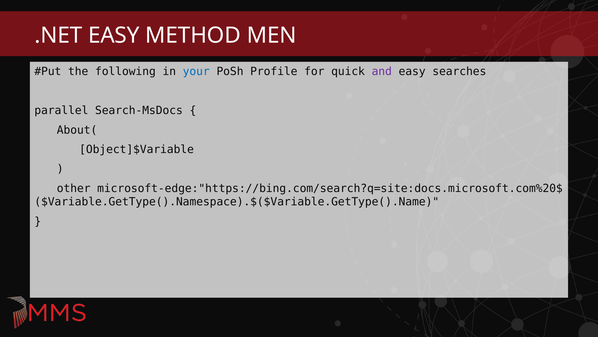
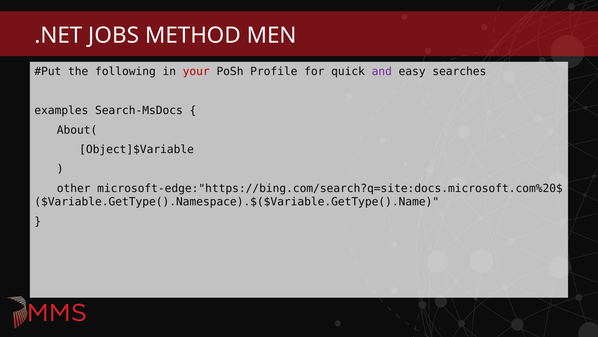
.NET EASY: EASY -> JOBS
your colour: blue -> red
parallel: parallel -> examples
